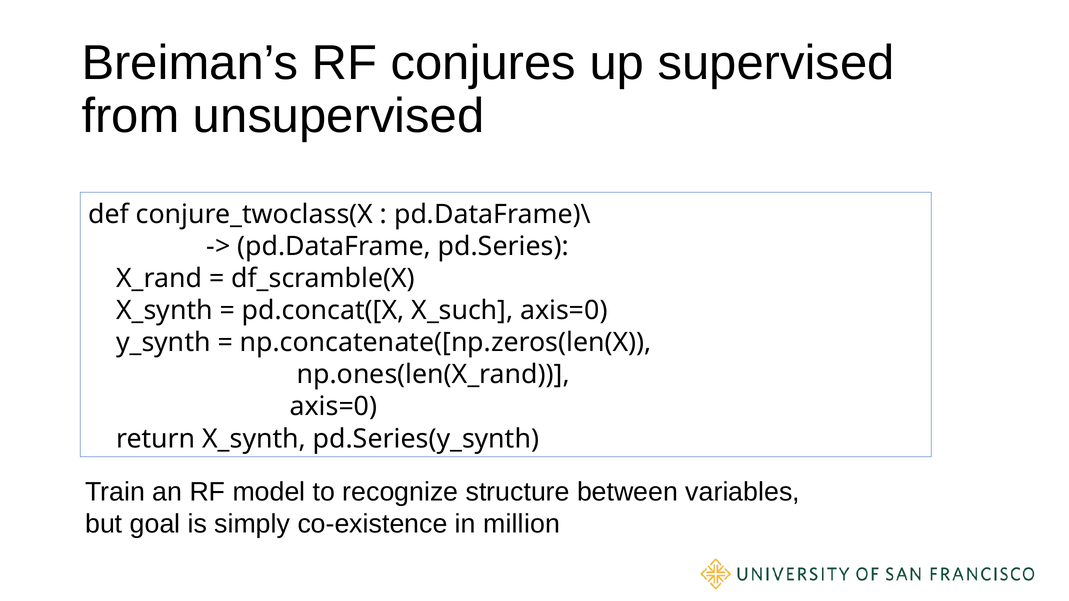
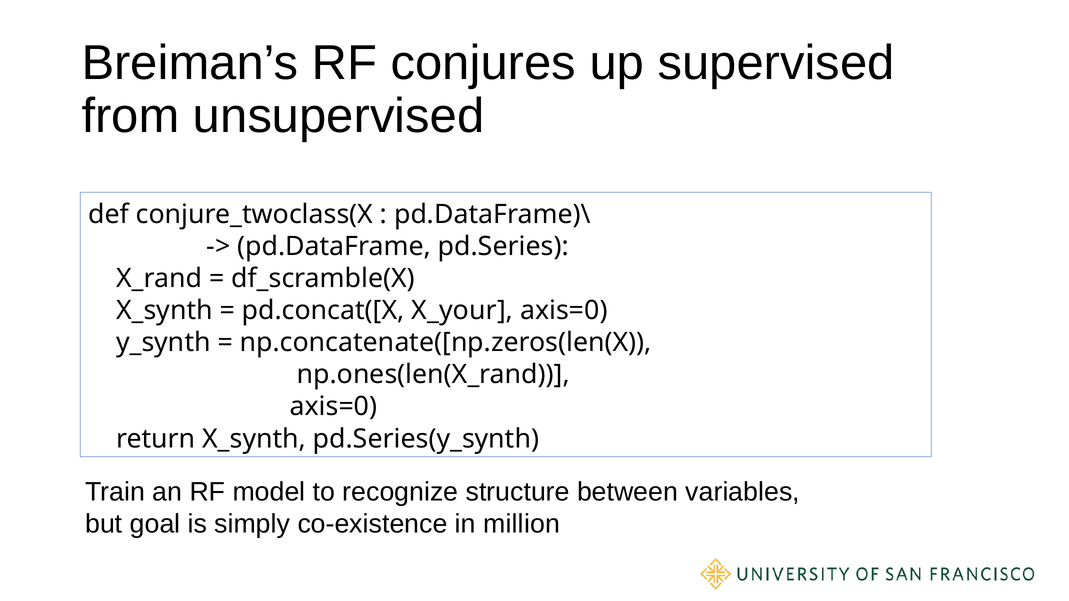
X_such: X_such -> X_your
